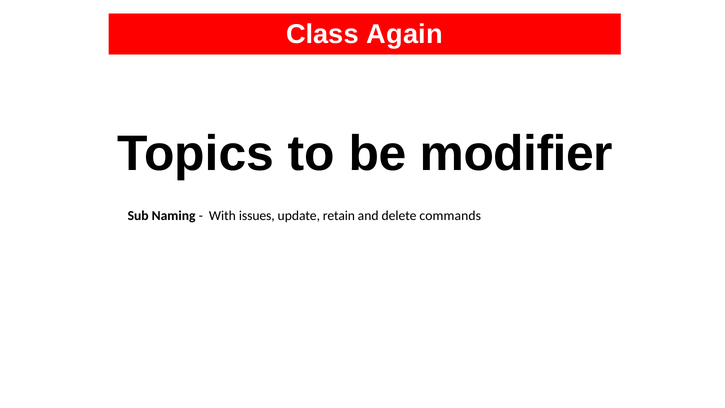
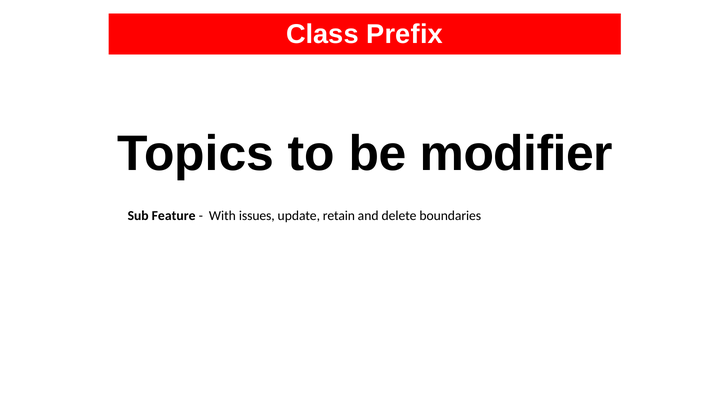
Again: Again -> Prefix
Naming: Naming -> Feature
commands: commands -> boundaries
